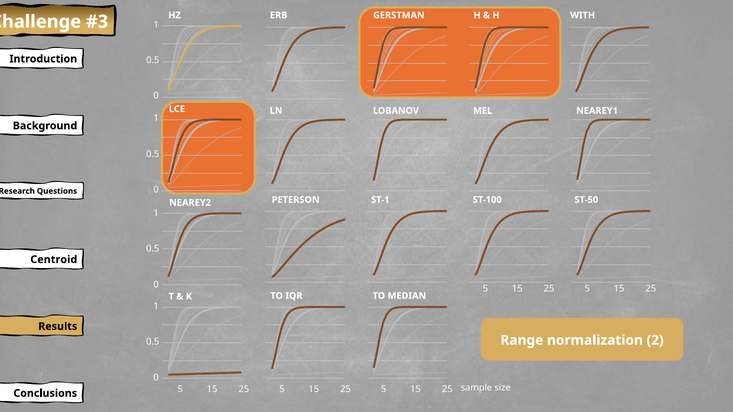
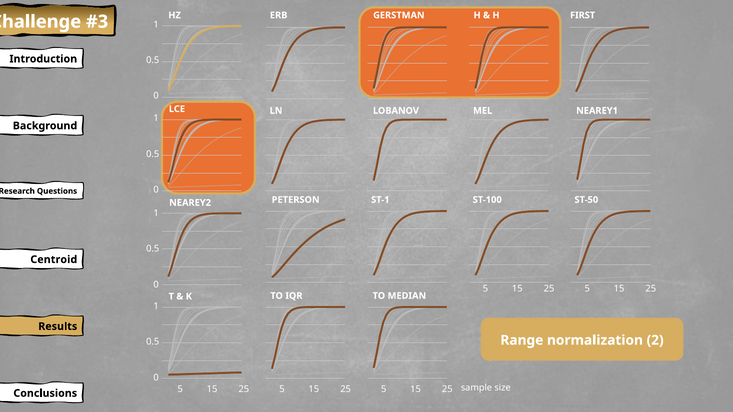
WITH: WITH -> FIRST
